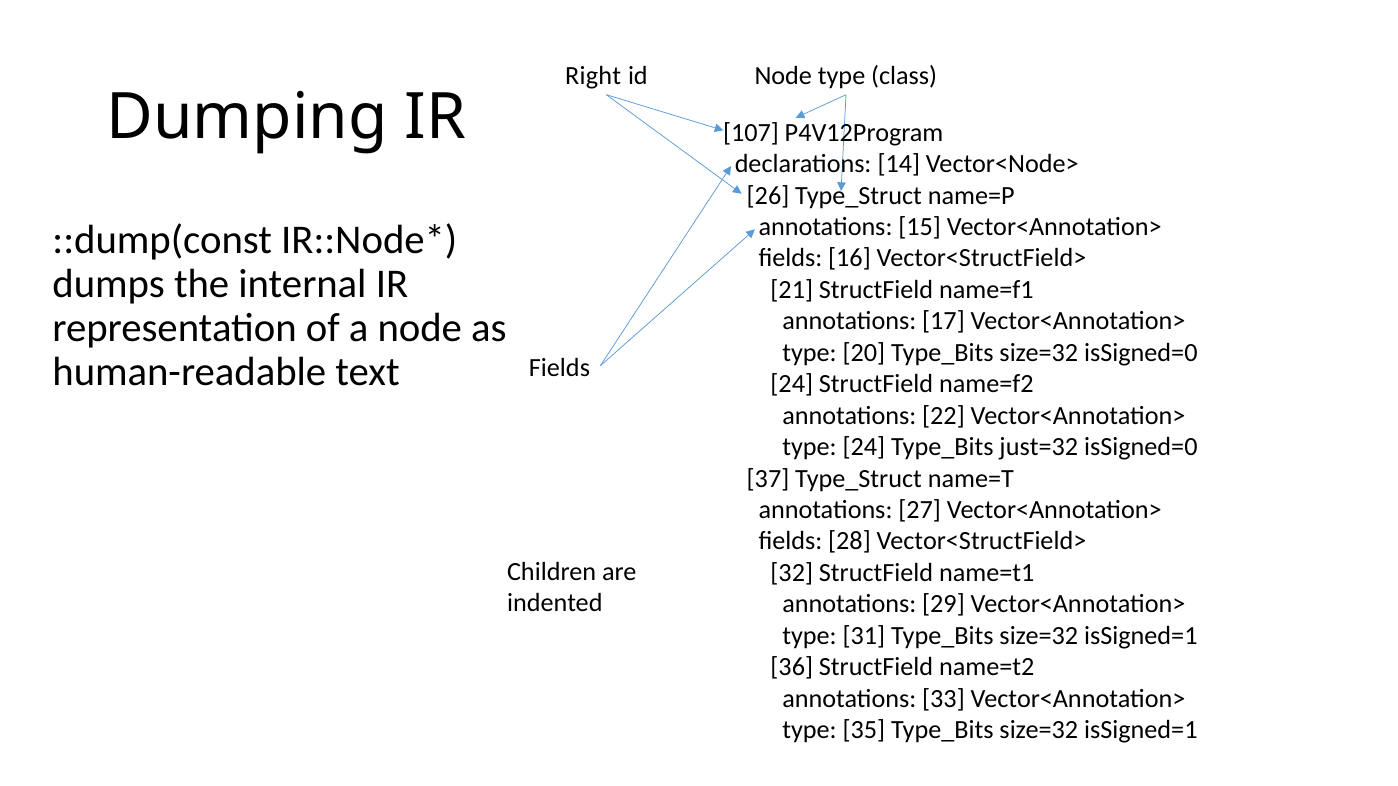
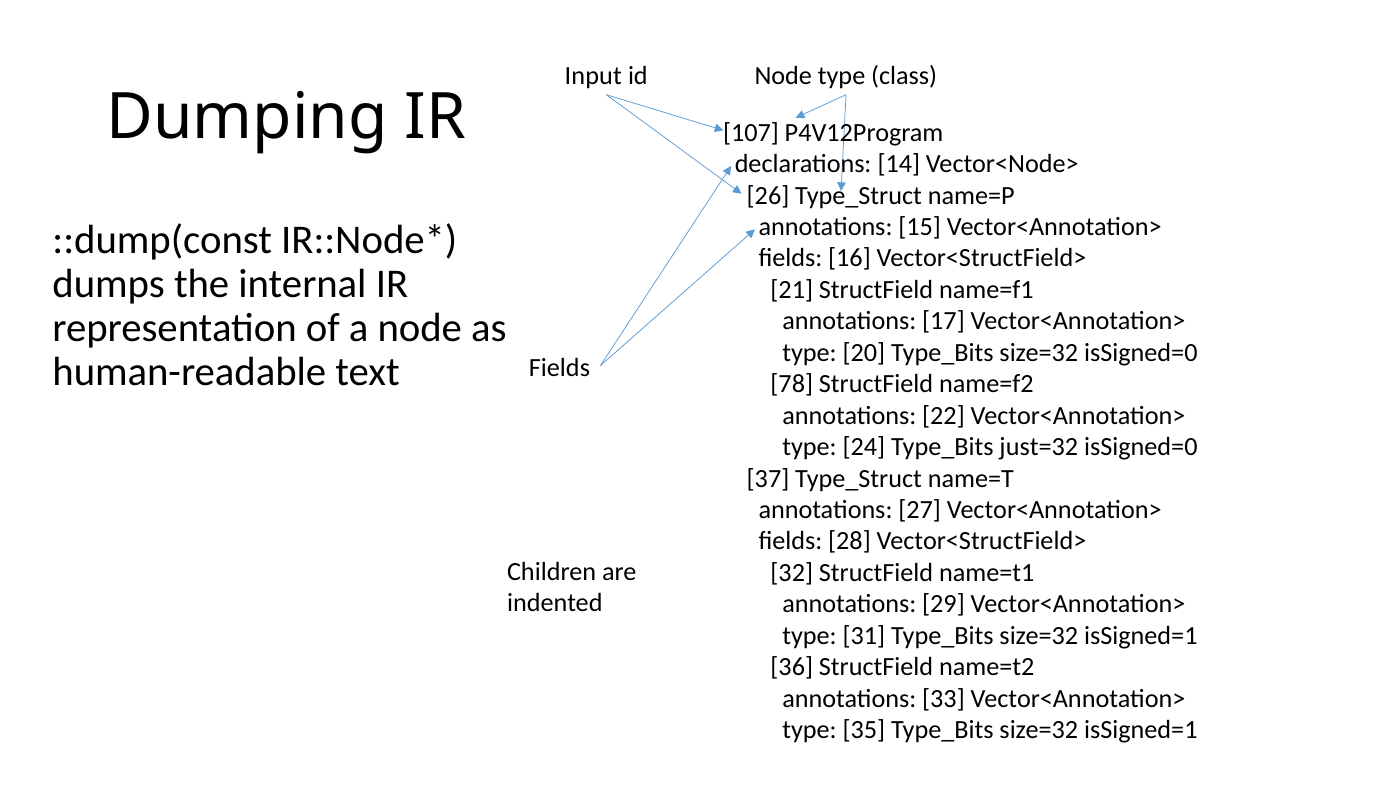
Right: Right -> Input
24 at (792, 384): 24 -> 78
